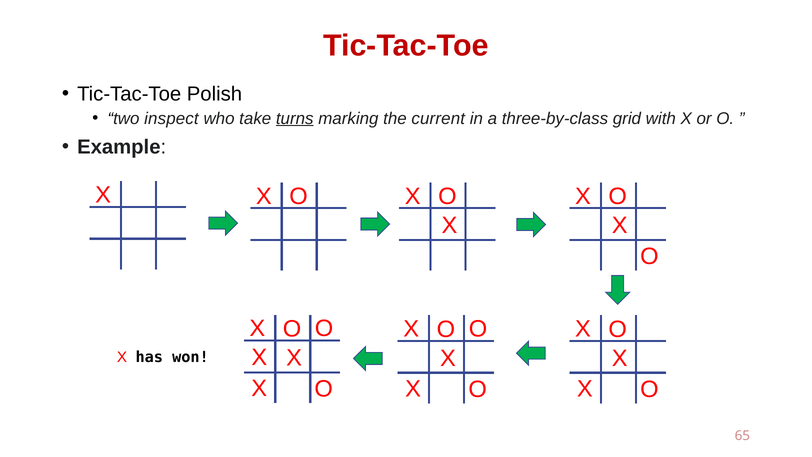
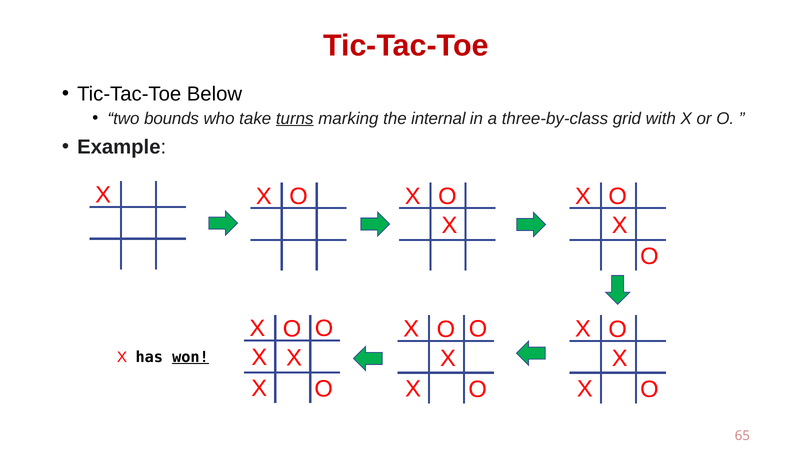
Polish: Polish -> Below
inspect: inspect -> bounds
current: current -> internal
won underline: none -> present
